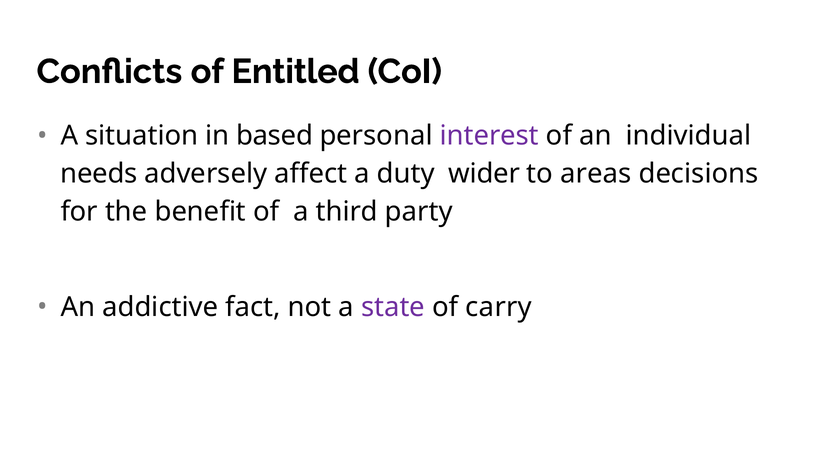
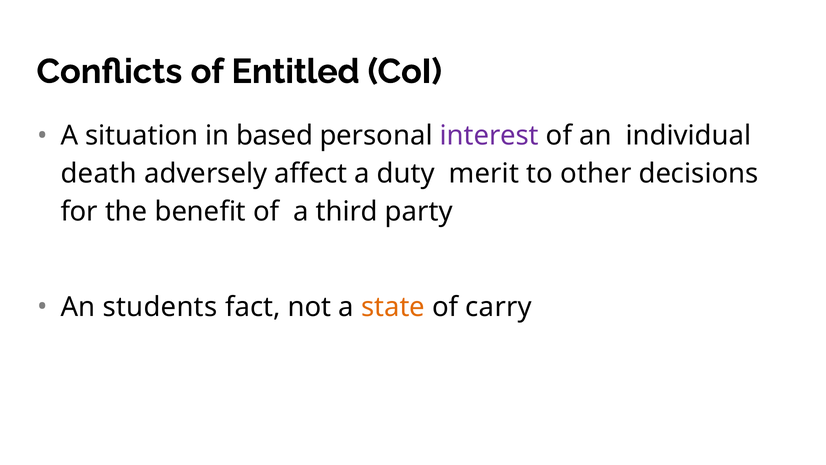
needs: needs -> death
wider: wider -> merit
areas: areas -> other
addictive: addictive -> students
state colour: purple -> orange
